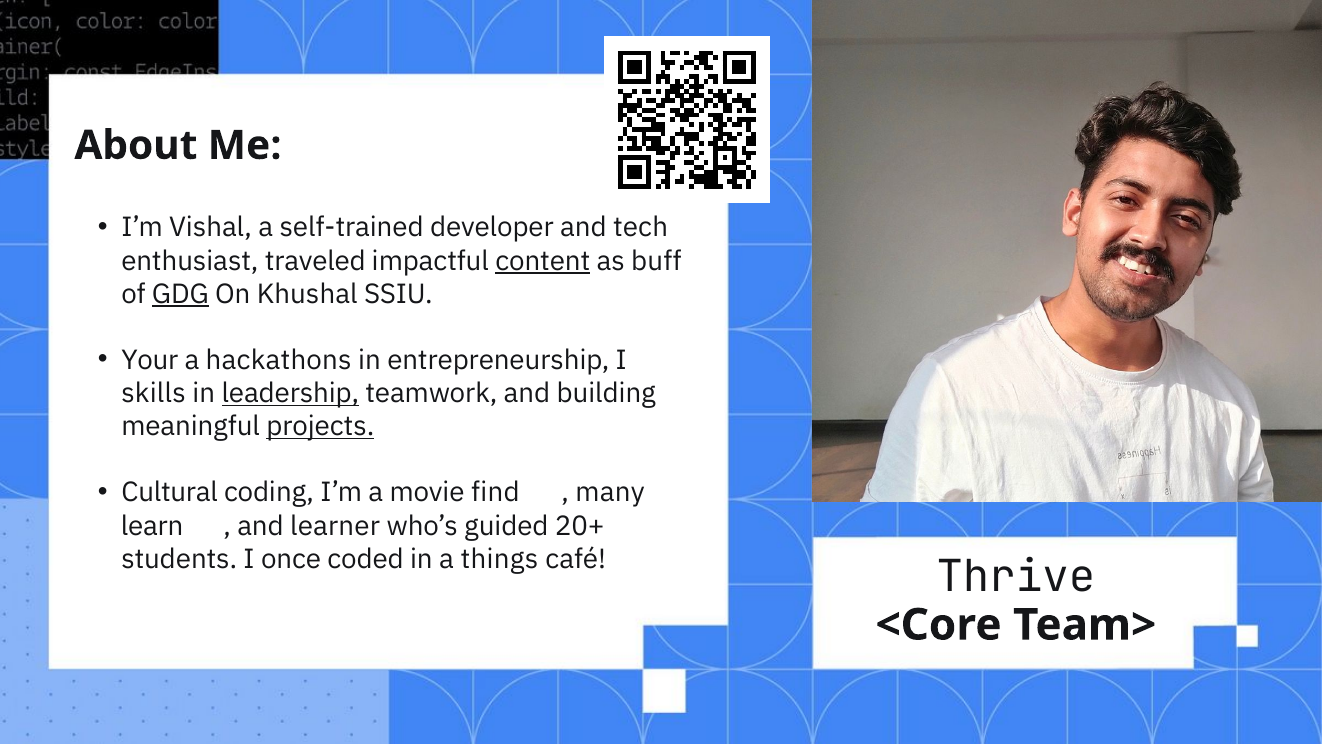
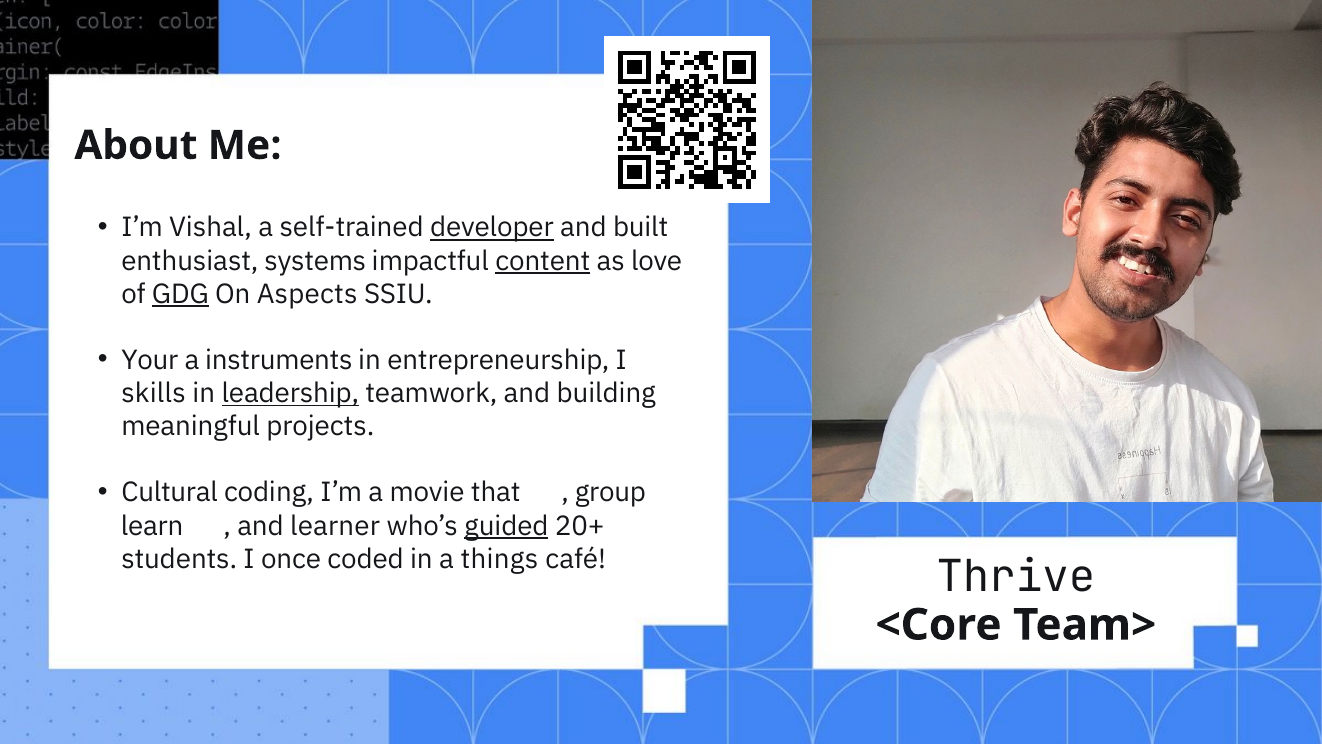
developer underline: none -> present
tech: tech -> built
traveled: traveled -> systems
buff: buff -> love
Khushal: Khushal -> Aspects
hackathons: hackathons -> instruments
projects underline: present -> none
find: find -> that
many: many -> group
guided underline: none -> present
